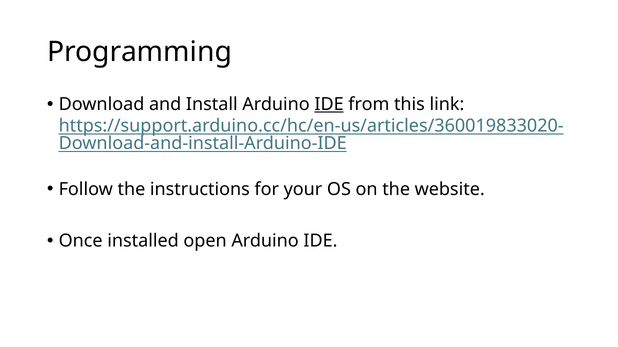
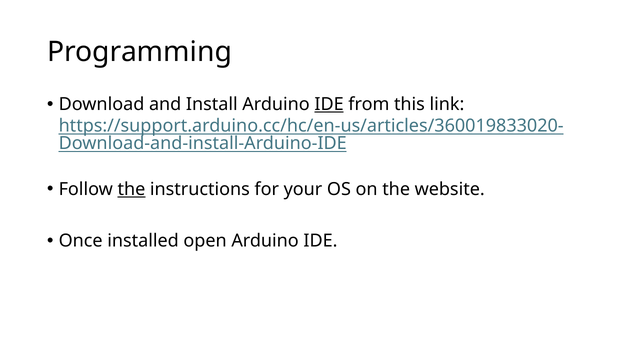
the at (131, 190) underline: none -> present
